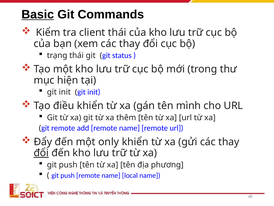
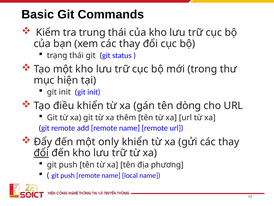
Basic underline: present -> none
client: client -> trung
mình: mình -> dòng
